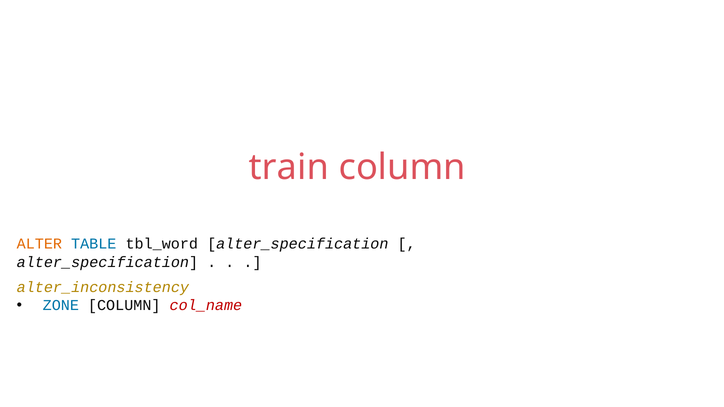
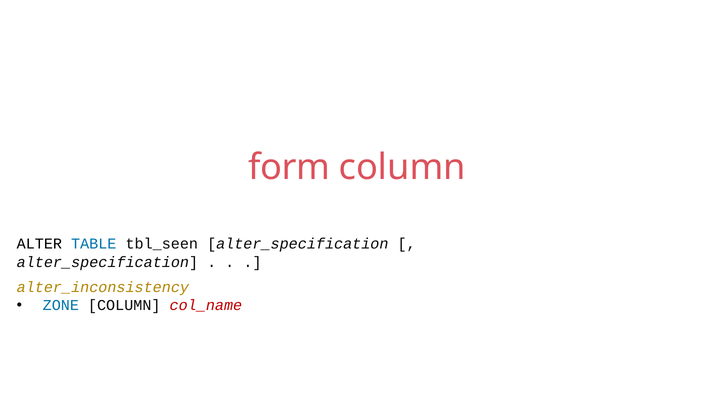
train: train -> form
ALTER colour: orange -> black
tbl_word: tbl_word -> tbl_seen
